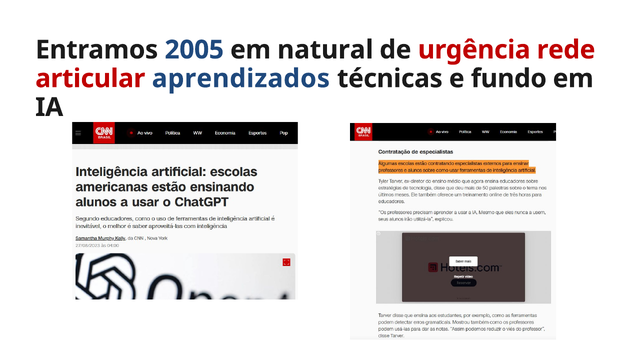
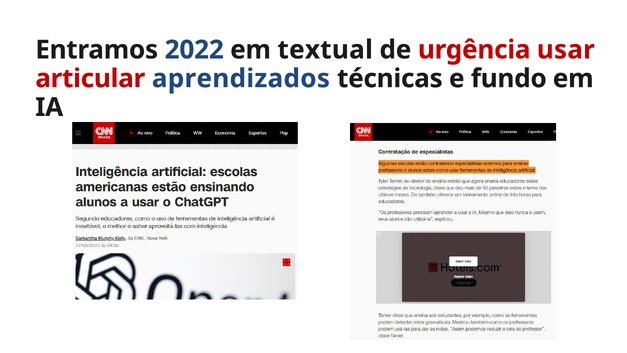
2005: 2005 -> 2022
natural: natural -> textual
rede: rede -> usar
